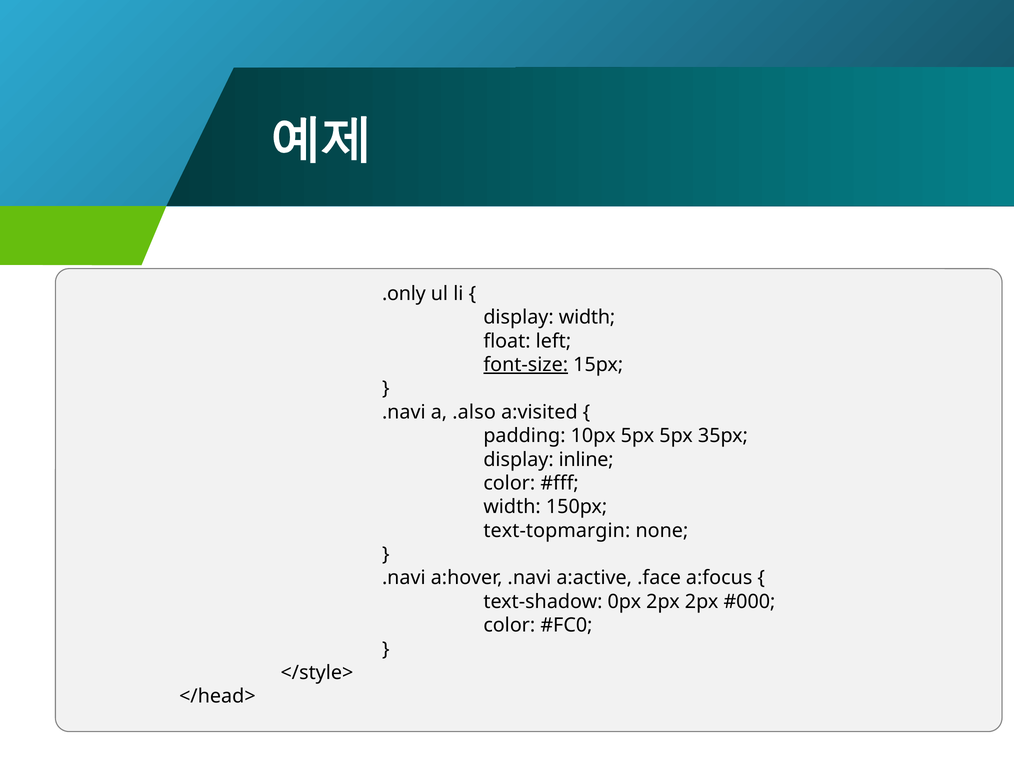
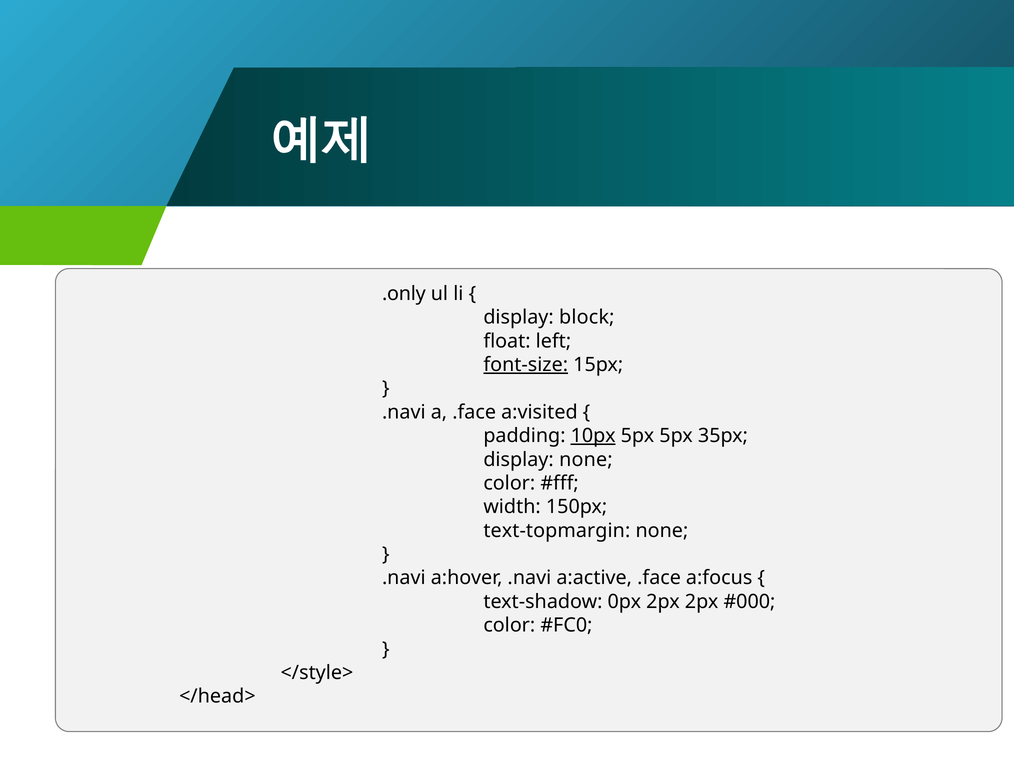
display width: width -> block
a .also: .also -> .face
10px underline: none -> present
display inline: inline -> none
